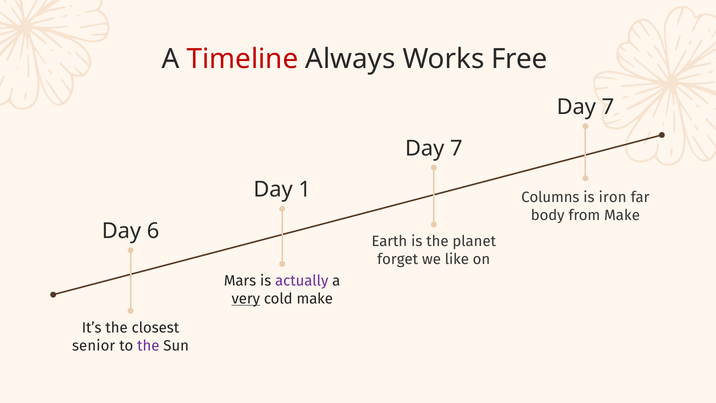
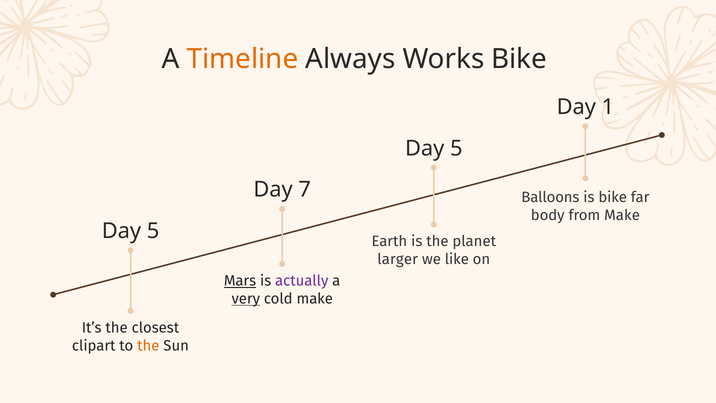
Timeline colour: red -> orange
Works Free: Free -> Bike
7 at (608, 107): 7 -> 1
7 at (456, 148): 7 -> 5
1: 1 -> 7
Columns: Columns -> Balloons
is iron: iron -> bike
6 at (153, 231): 6 -> 5
forget: forget -> larger
Mars underline: none -> present
senior: senior -> clipart
the at (148, 345) colour: purple -> orange
